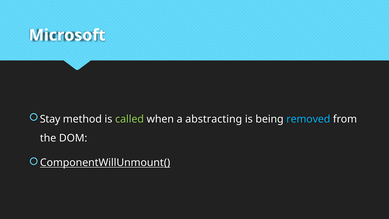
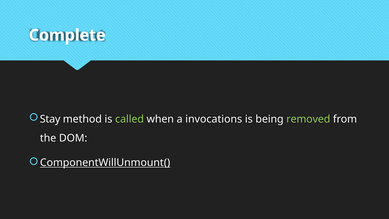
Microsoft: Microsoft -> Complete
abstracting: abstracting -> invocations
removed colour: light blue -> light green
